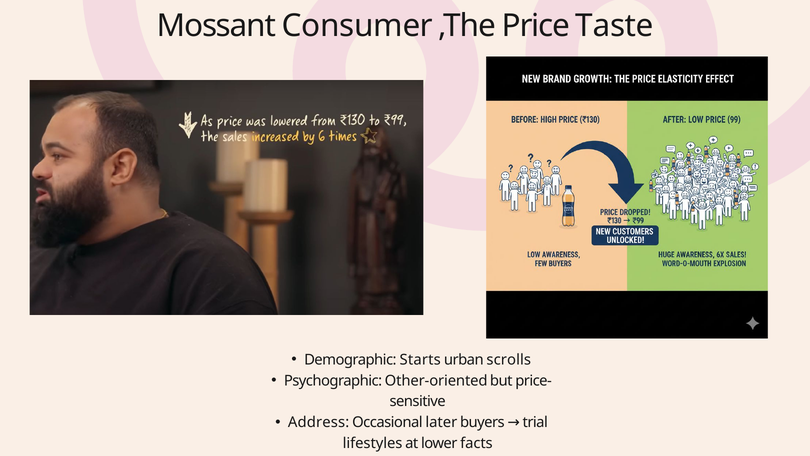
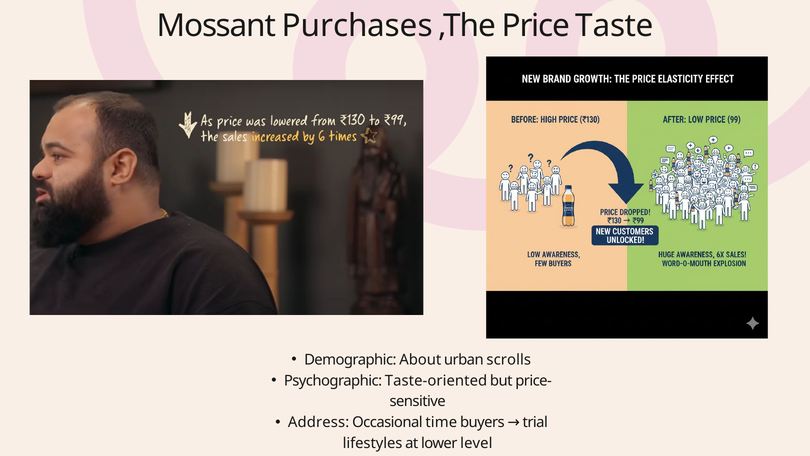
Consumer: Consumer -> Purchases
Starts: Starts -> About
Other-oriented: Other-oriented -> Taste-oriented
later: later -> time
facts: facts -> level
